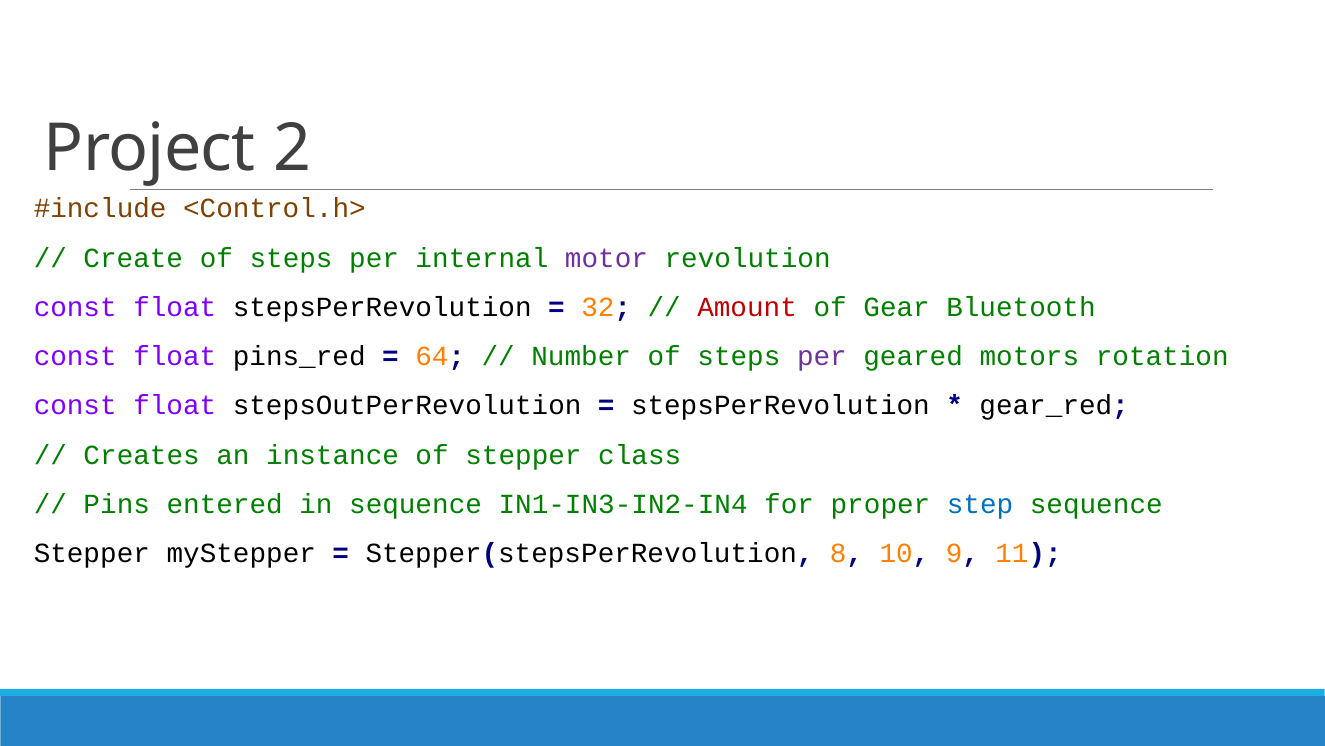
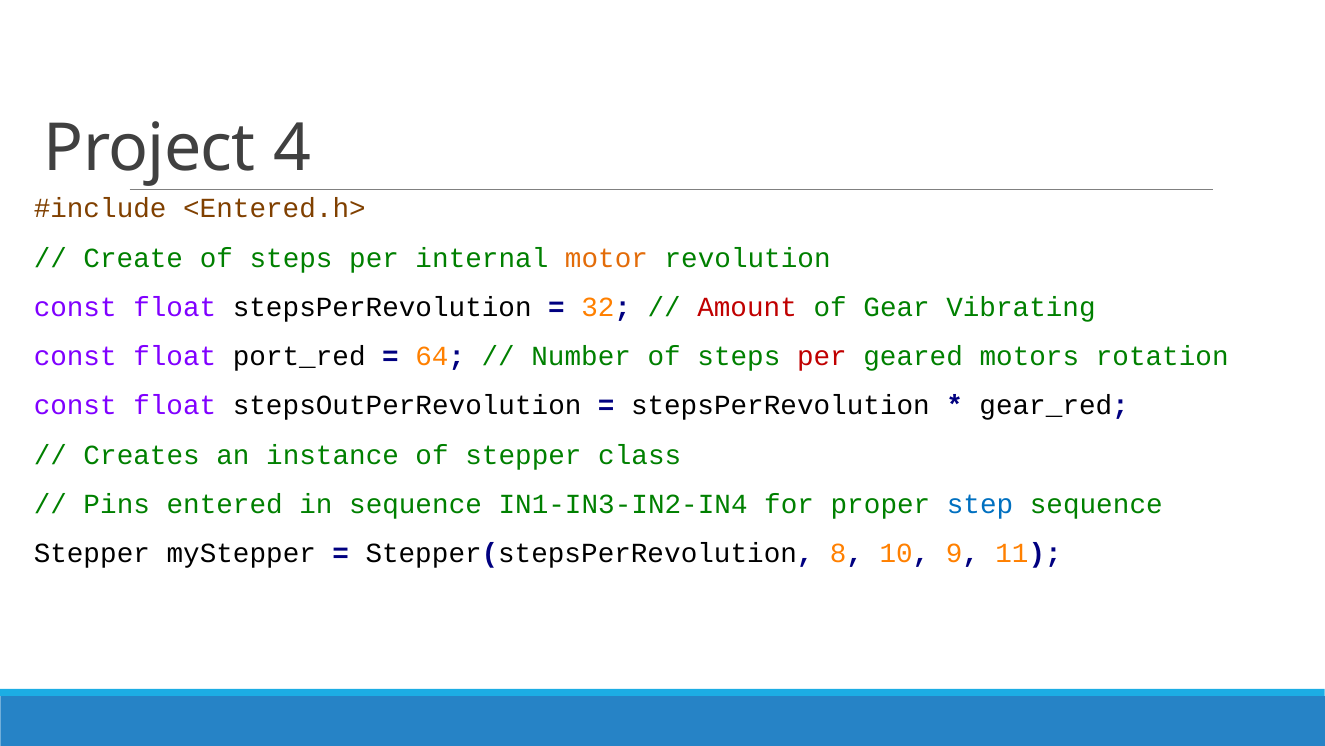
2: 2 -> 4
<Control.h>: <Control.h> -> <Entered.h>
motor colour: purple -> orange
Bluetooth: Bluetooth -> Vibrating
pins_red: pins_red -> port_red
per at (822, 356) colour: purple -> red
